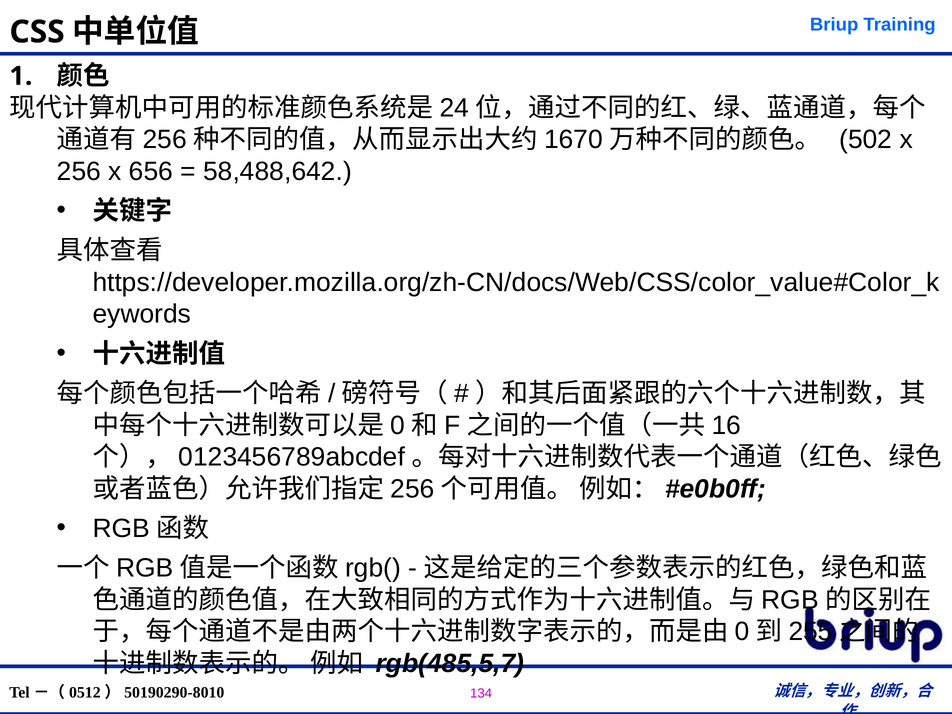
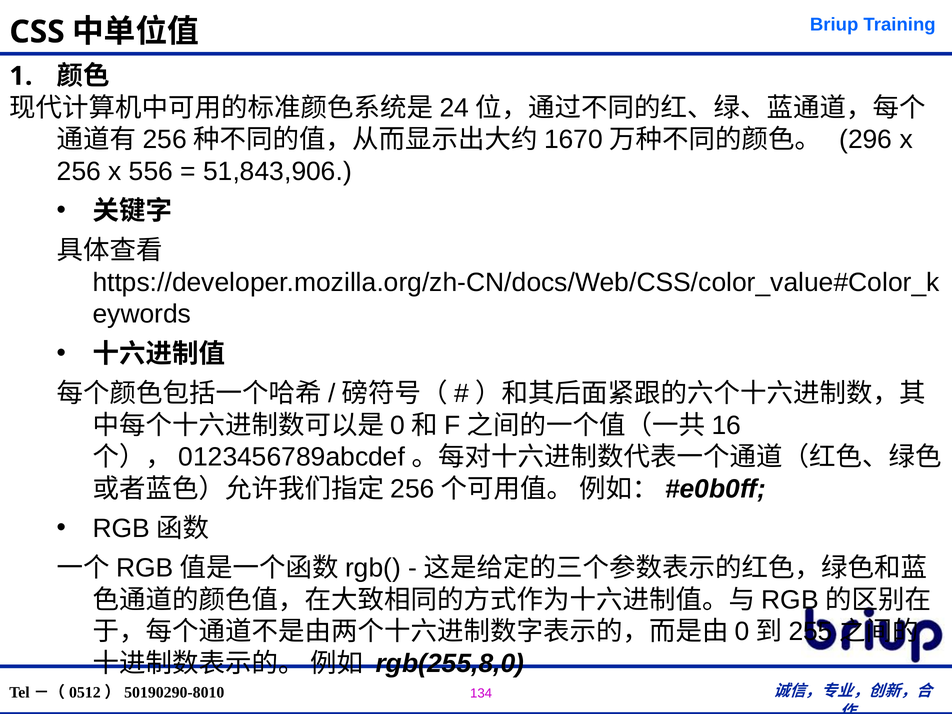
502: 502 -> 296
656: 656 -> 556
58,488,642: 58,488,642 -> 51,843,906
rgb(485,5,7: rgb(485,5,7 -> rgb(255,8,0
